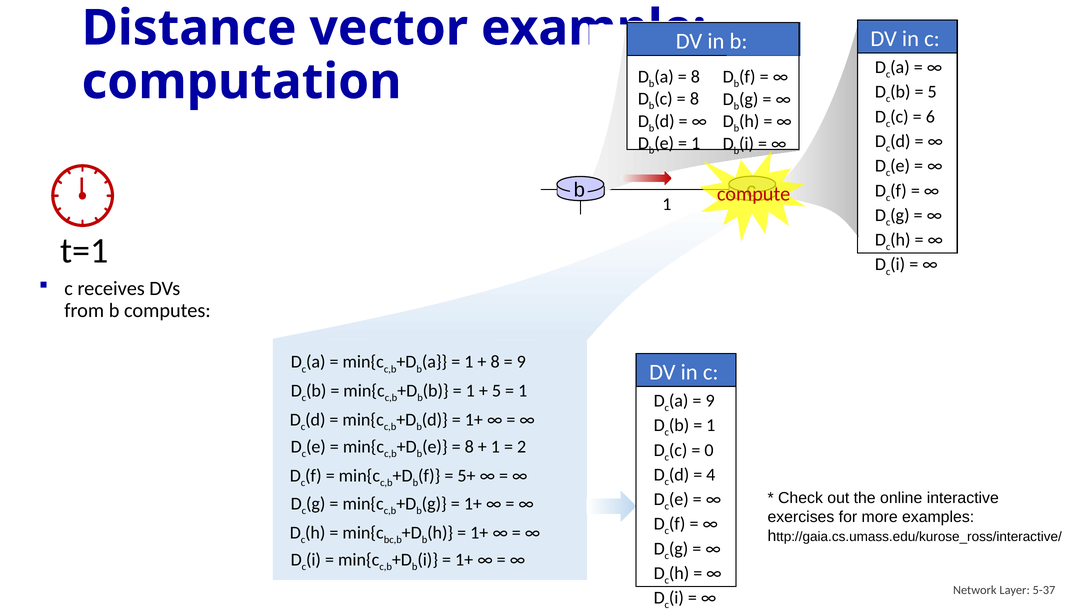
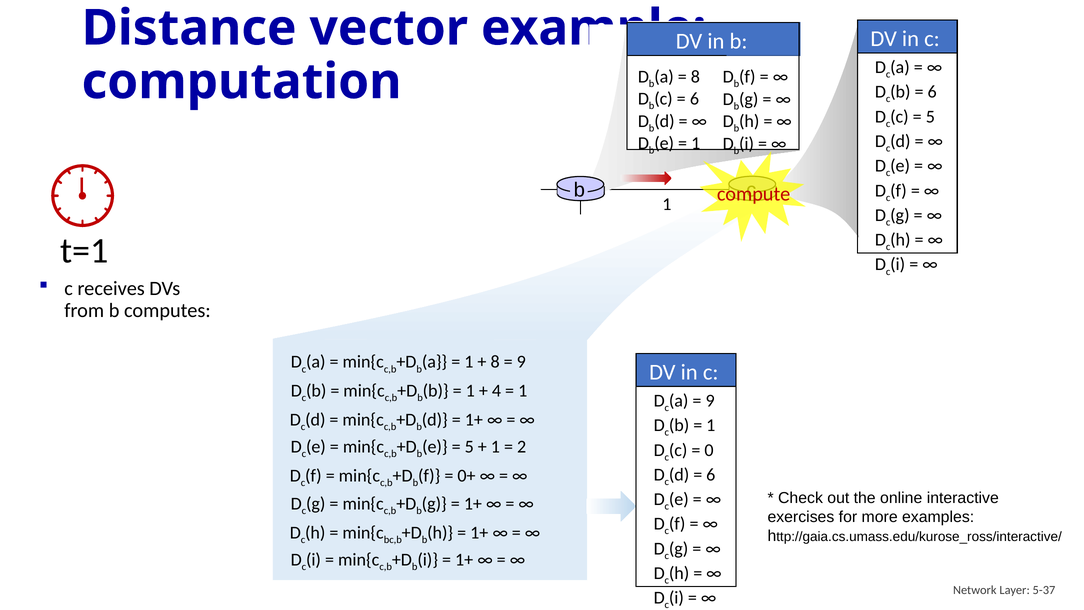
5 at (932, 92): 5 -> 6
8 at (694, 99): 8 -> 6
6 at (930, 117): 6 -> 5
5 at (497, 391): 5 -> 4
8 at (469, 447): 8 -> 5
4 at (711, 475): 4 -> 6
5+: 5+ -> 0+
